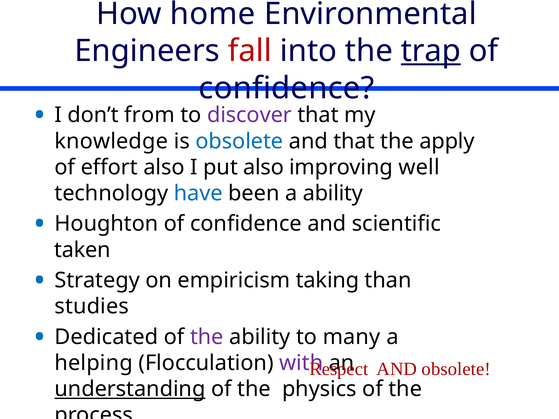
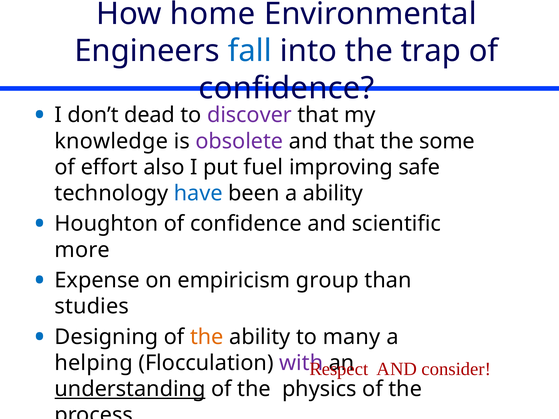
fall colour: red -> blue
trap underline: present -> none
from: from -> dead
obsolete at (239, 141) colour: blue -> purple
apply: apply -> some
put also: also -> fuel
well: well -> safe
taken: taken -> more
Strategy: Strategy -> Expense
taking: taking -> group
Dedicated: Dedicated -> Designing
the at (207, 337) colour: purple -> orange
AND obsolete: obsolete -> consider
